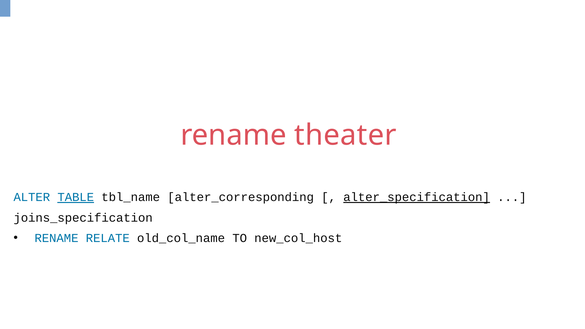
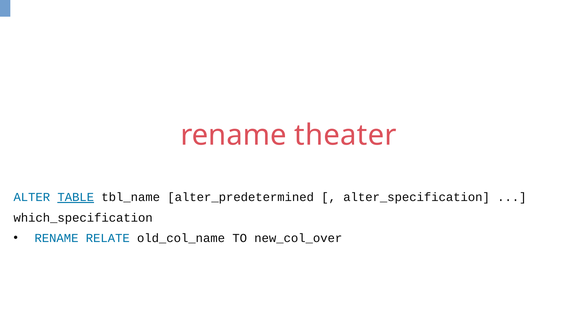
alter_corresponding: alter_corresponding -> alter_predetermined
alter_specification underline: present -> none
joins_specification: joins_specification -> which_specification
new_col_host: new_col_host -> new_col_over
